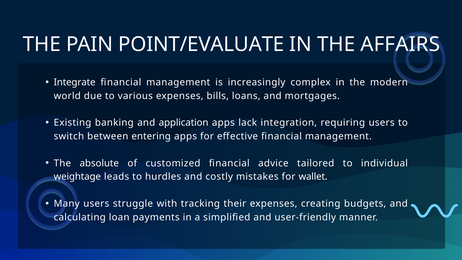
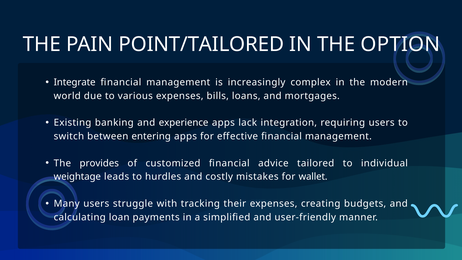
POINT/EVALUATE: POINT/EVALUATE -> POINT/TAILORED
AFFAIRS: AFFAIRS -> OPTION
application: application -> experience
absolute: absolute -> provides
